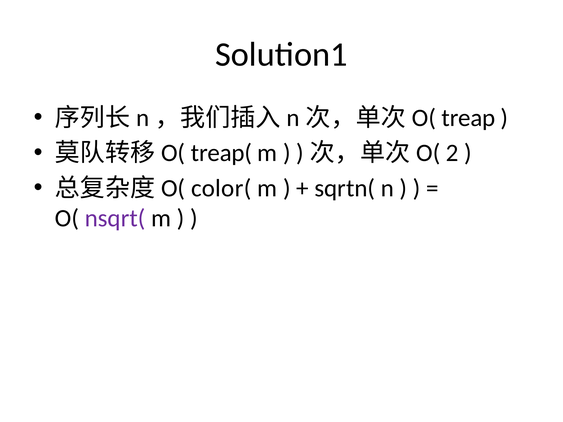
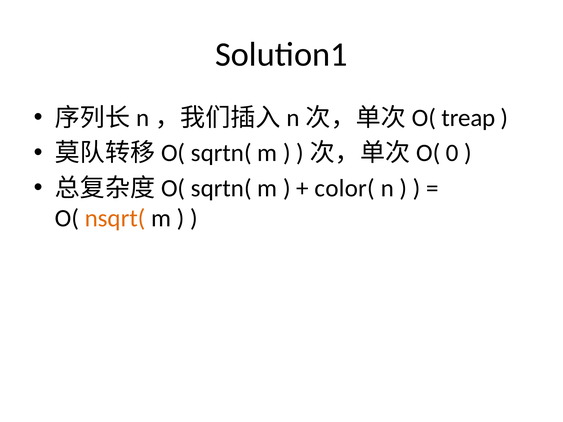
treap( at (221, 153): treap( -> sqrtn(
2: 2 -> 0
color( at (221, 188): color( -> sqrtn(
sqrtn(: sqrtn( -> color(
nsqrt( colour: purple -> orange
